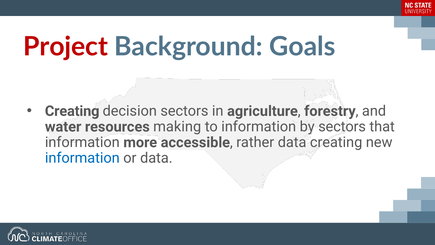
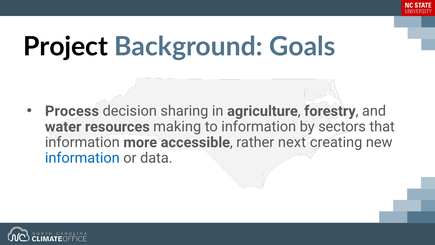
Project colour: red -> black
Creating at (72, 111): Creating -> Process
decision sectors: sectors -> sharing
rather data: data -> next
